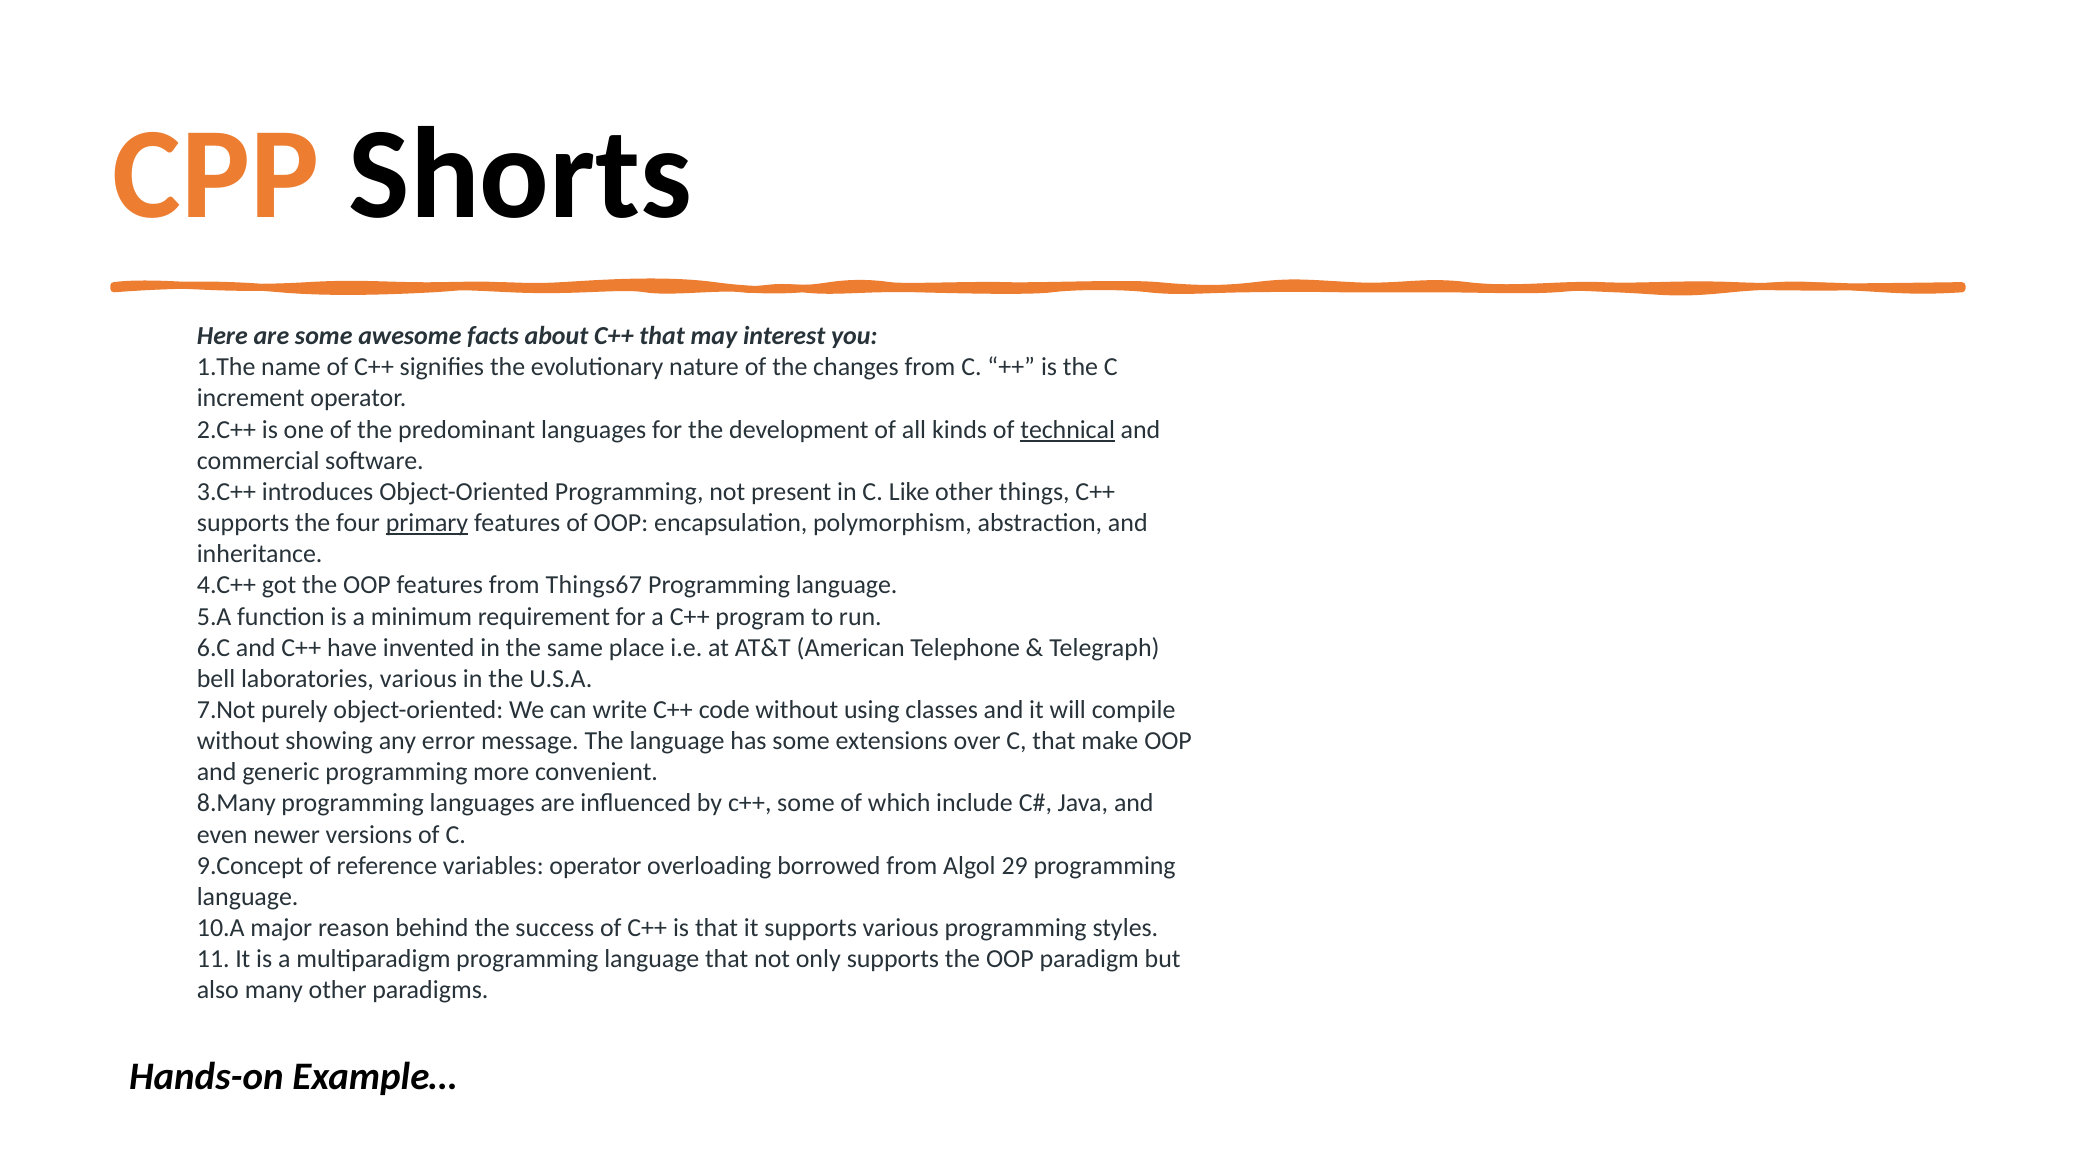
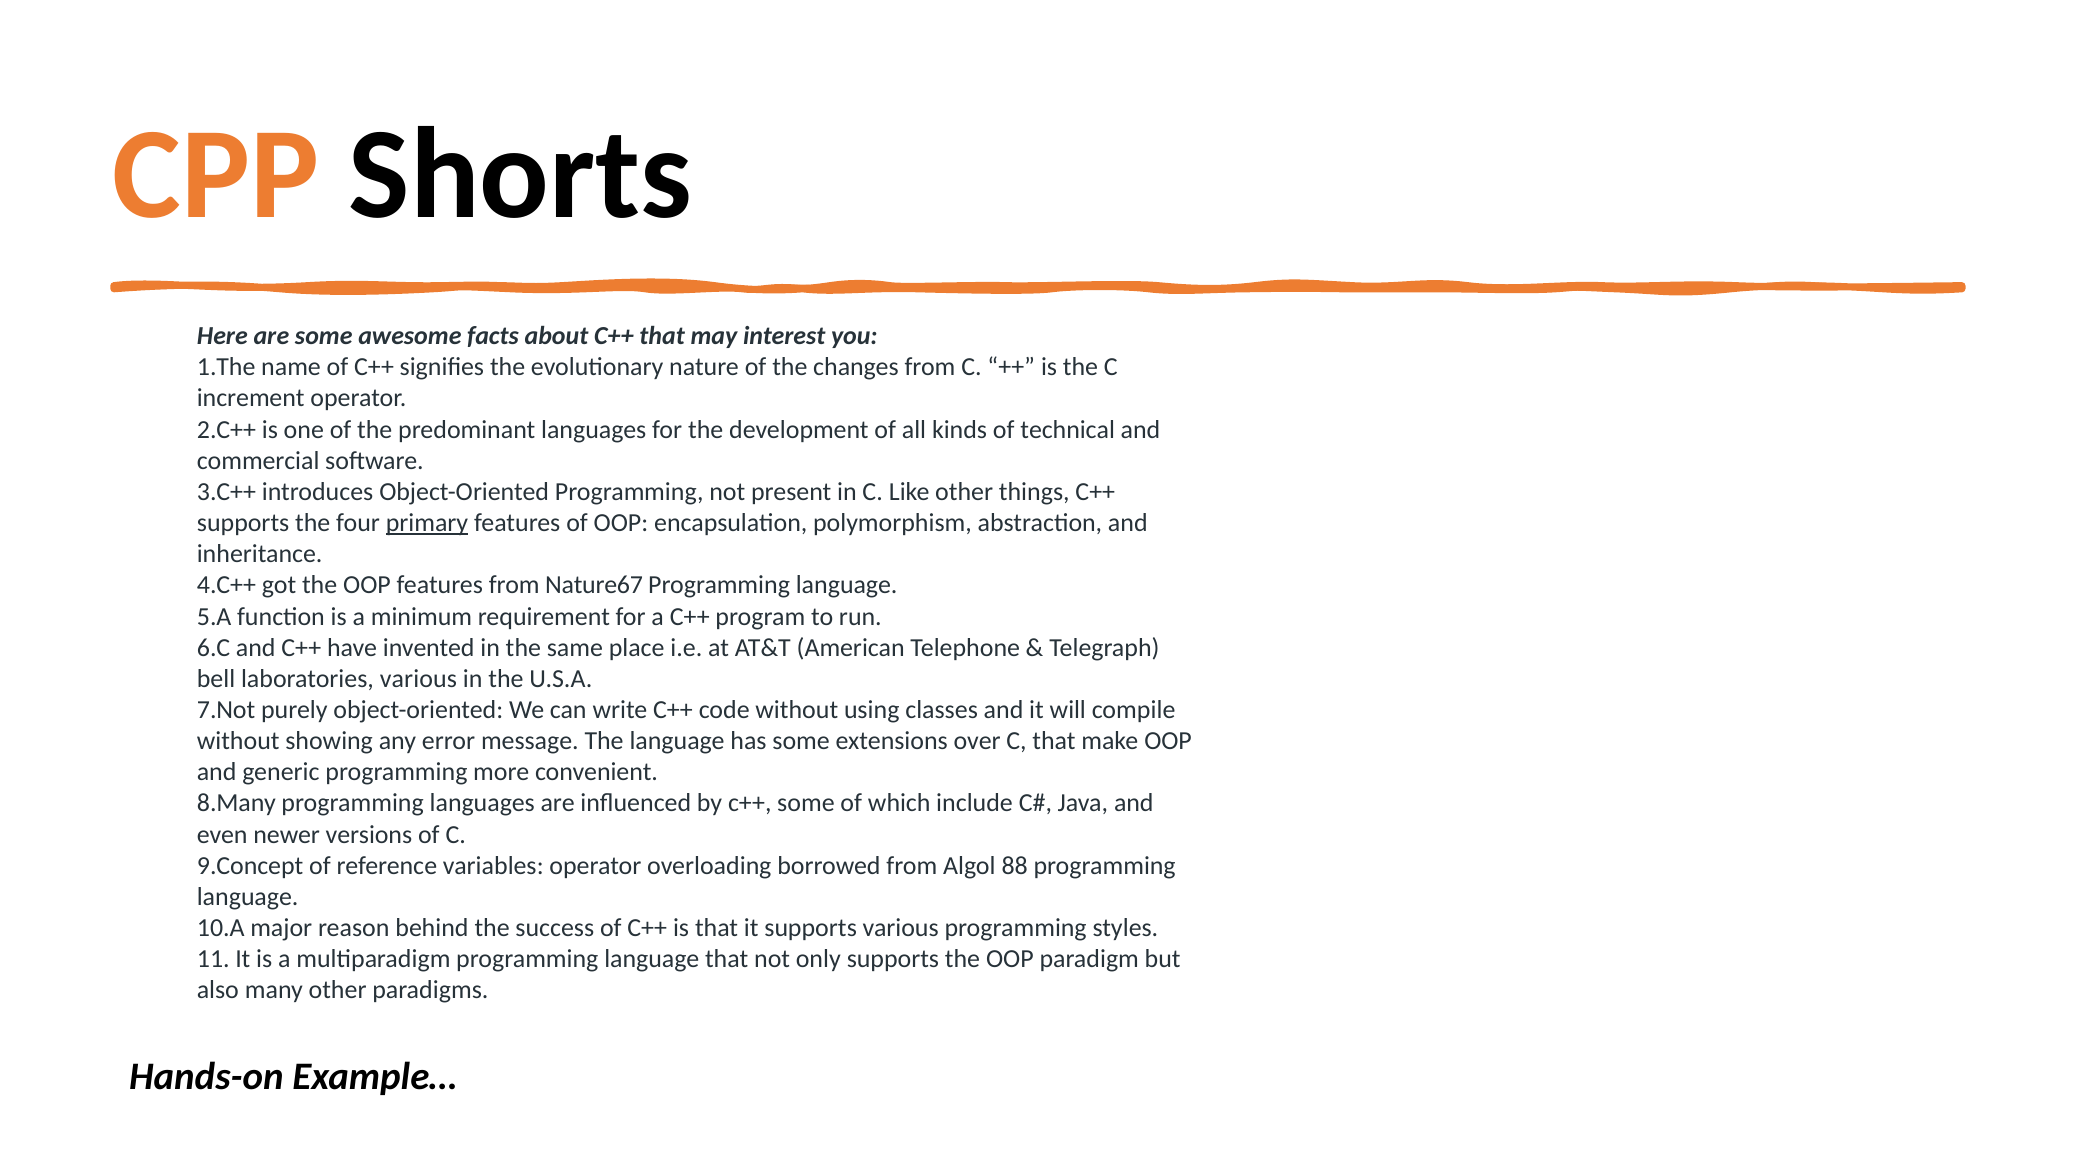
technical underline: present -> none
Things67: Things67 -> Nature67
29: 29 -> 88
